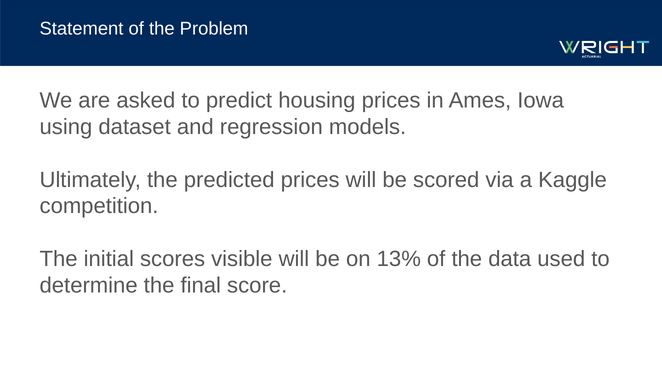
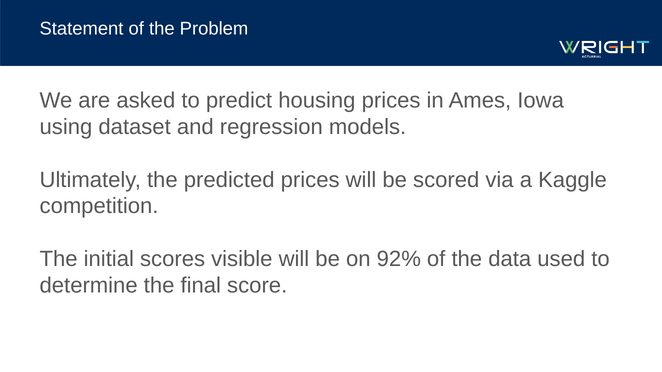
13%: 13% -> 92%
